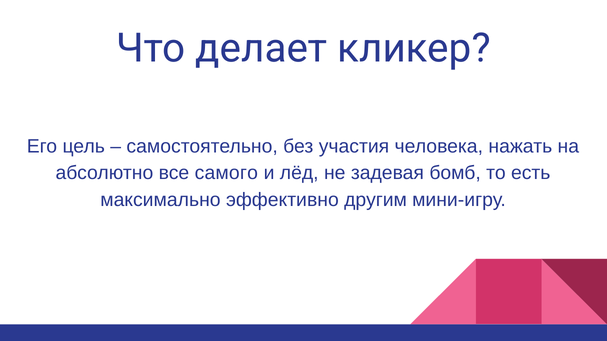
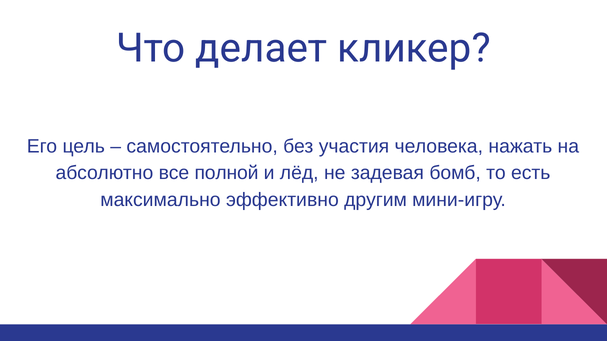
самого: самого -> полной
